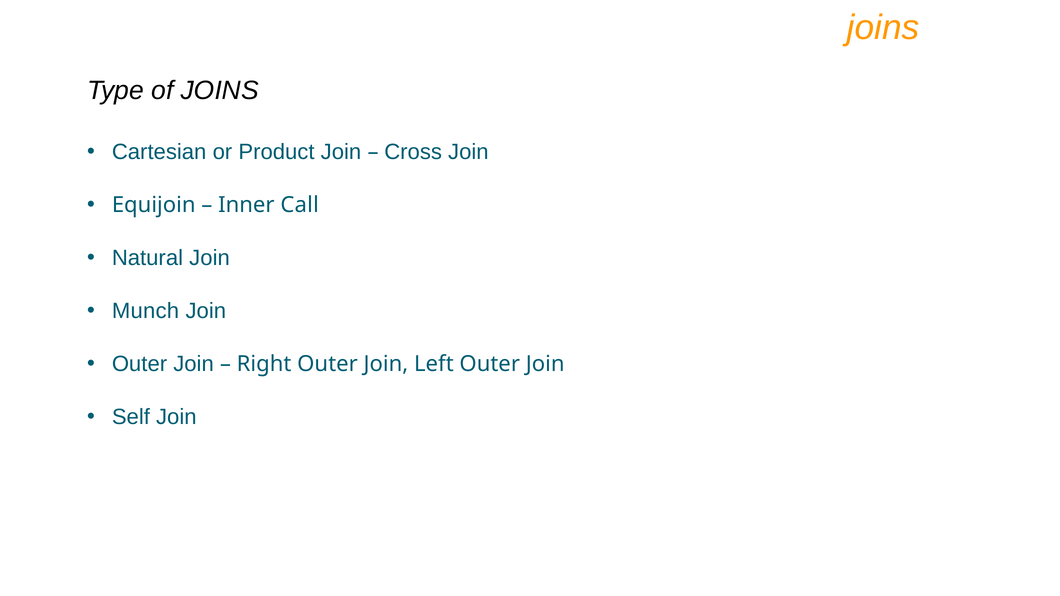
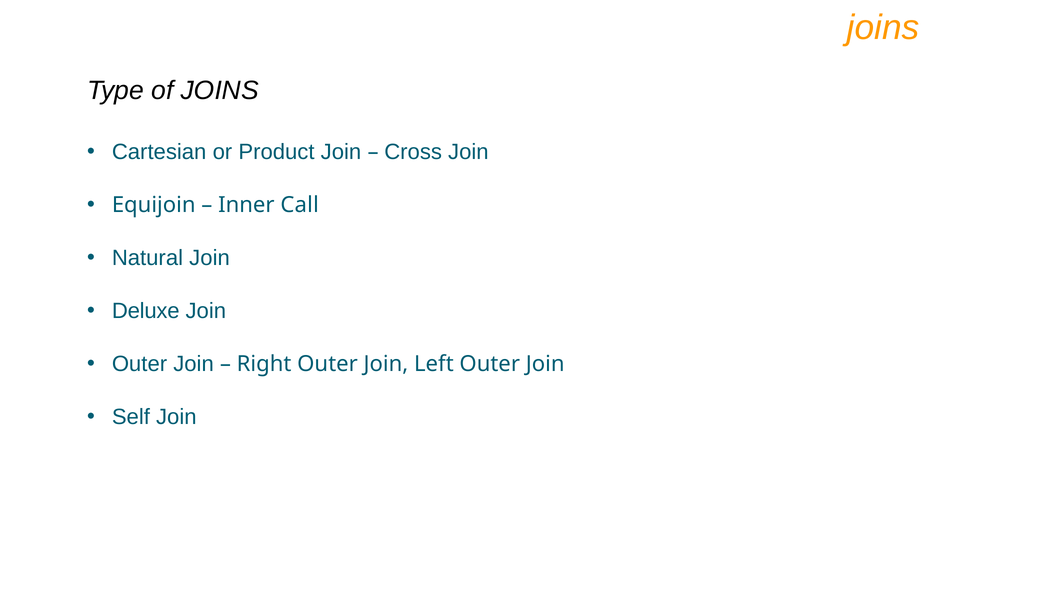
Munch: Munch -> Deluxe
